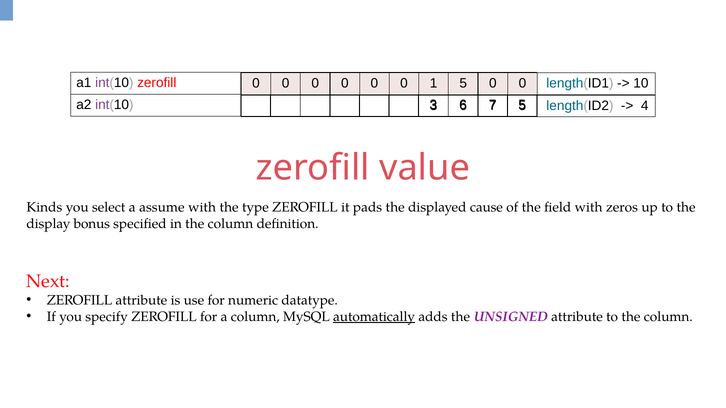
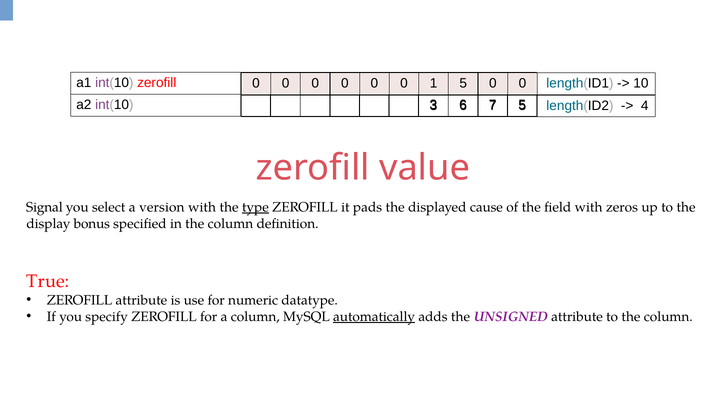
Kinds: Kinds -> Signal
assume: assume -> version
type underline: none -> present
Next: Next -> True
